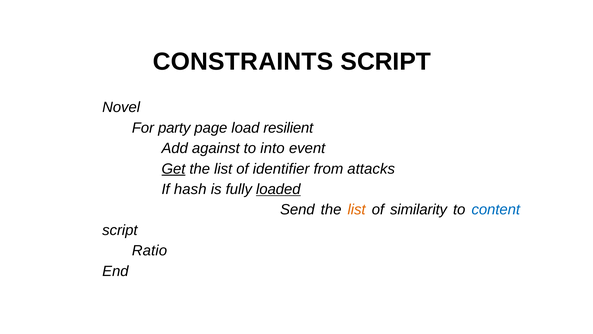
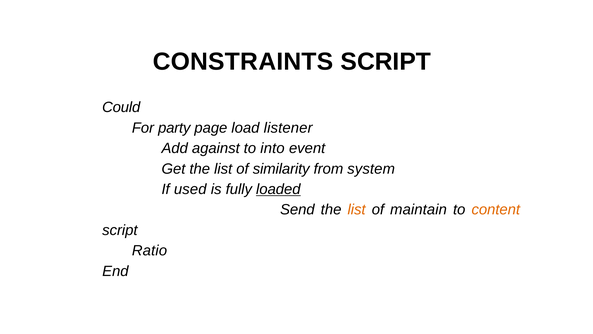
Novel: Novel -> Could
resilient: resilient -> listener
Get underline: present -> none
identifier: identifier -> similarity
attacks: attacks -> system
hash: hash -> used
similarity: similarity -> maintain
content colour: blue -> orange
